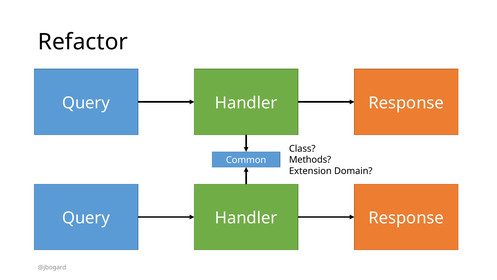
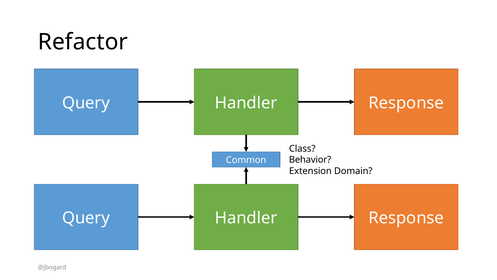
Methods: Methods -> Behavior
